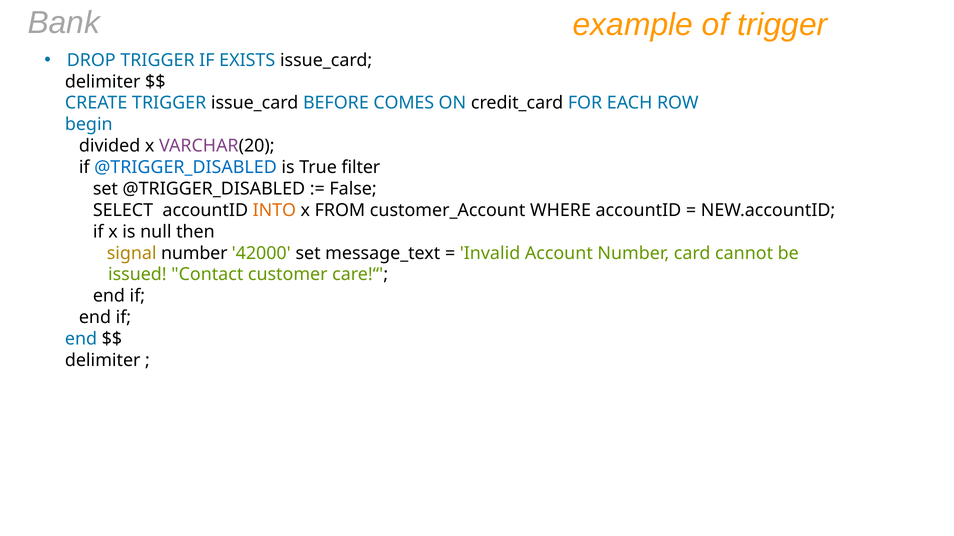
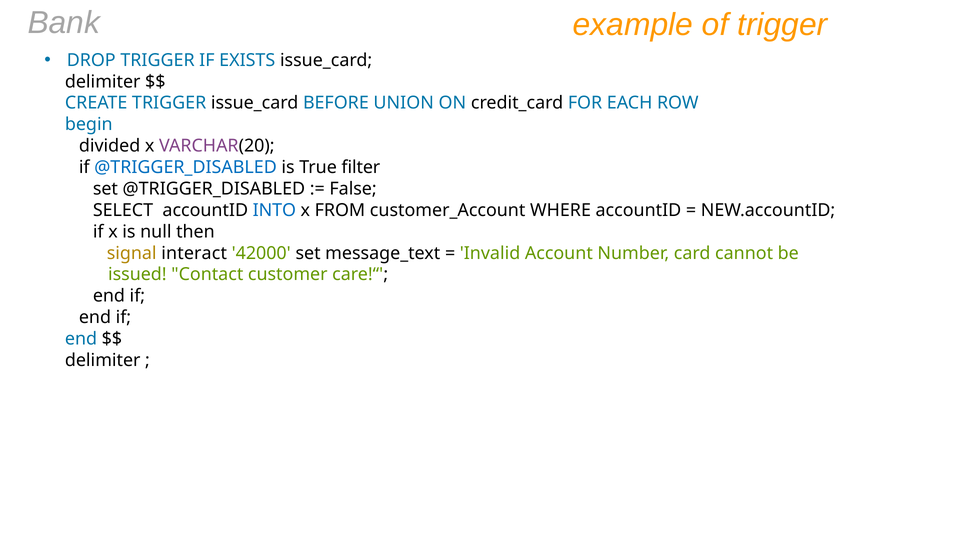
COMES: COMES -> UNION
INTO colour: orange -> blue
signal number: number -> interact
